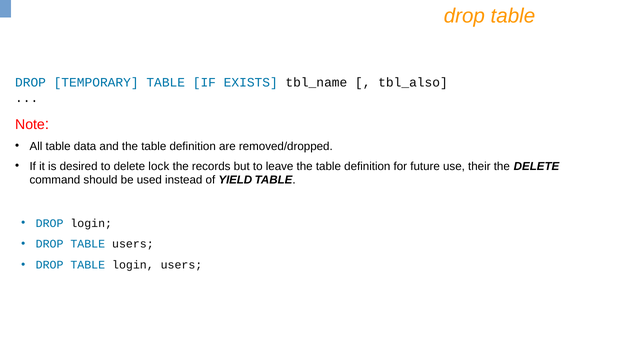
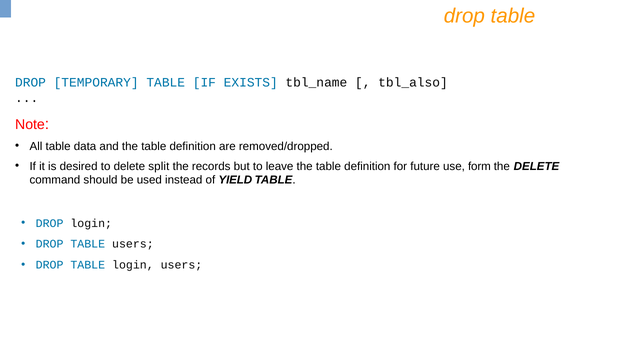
lock: lock -> split
their: their -> form
